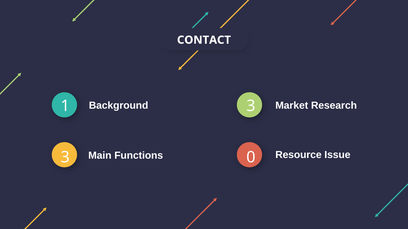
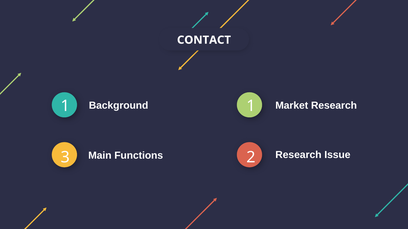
1 3: 3 -> 1
Functions Resource: Resource -> Research
0: 0 -> 2
